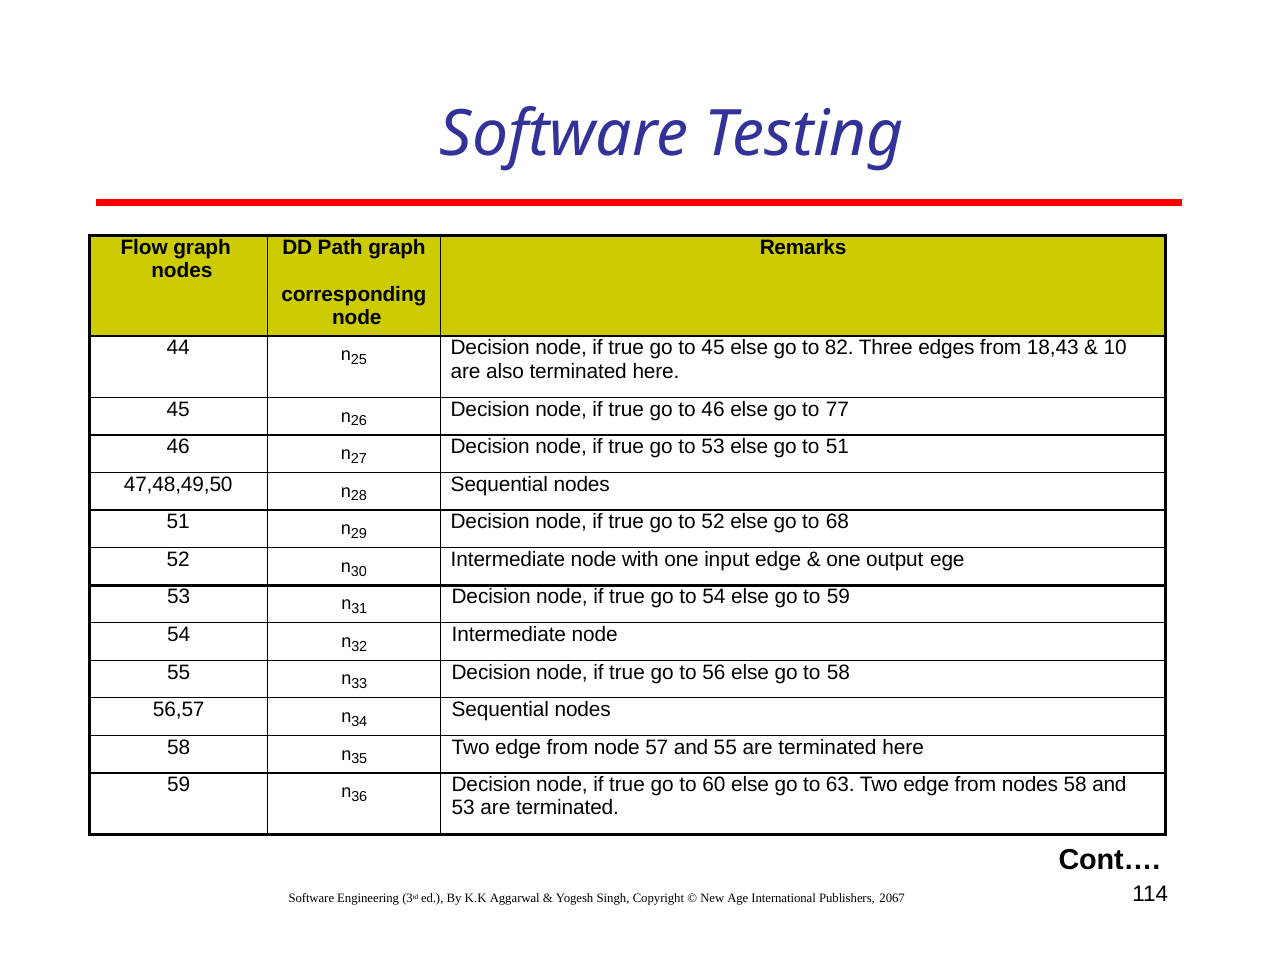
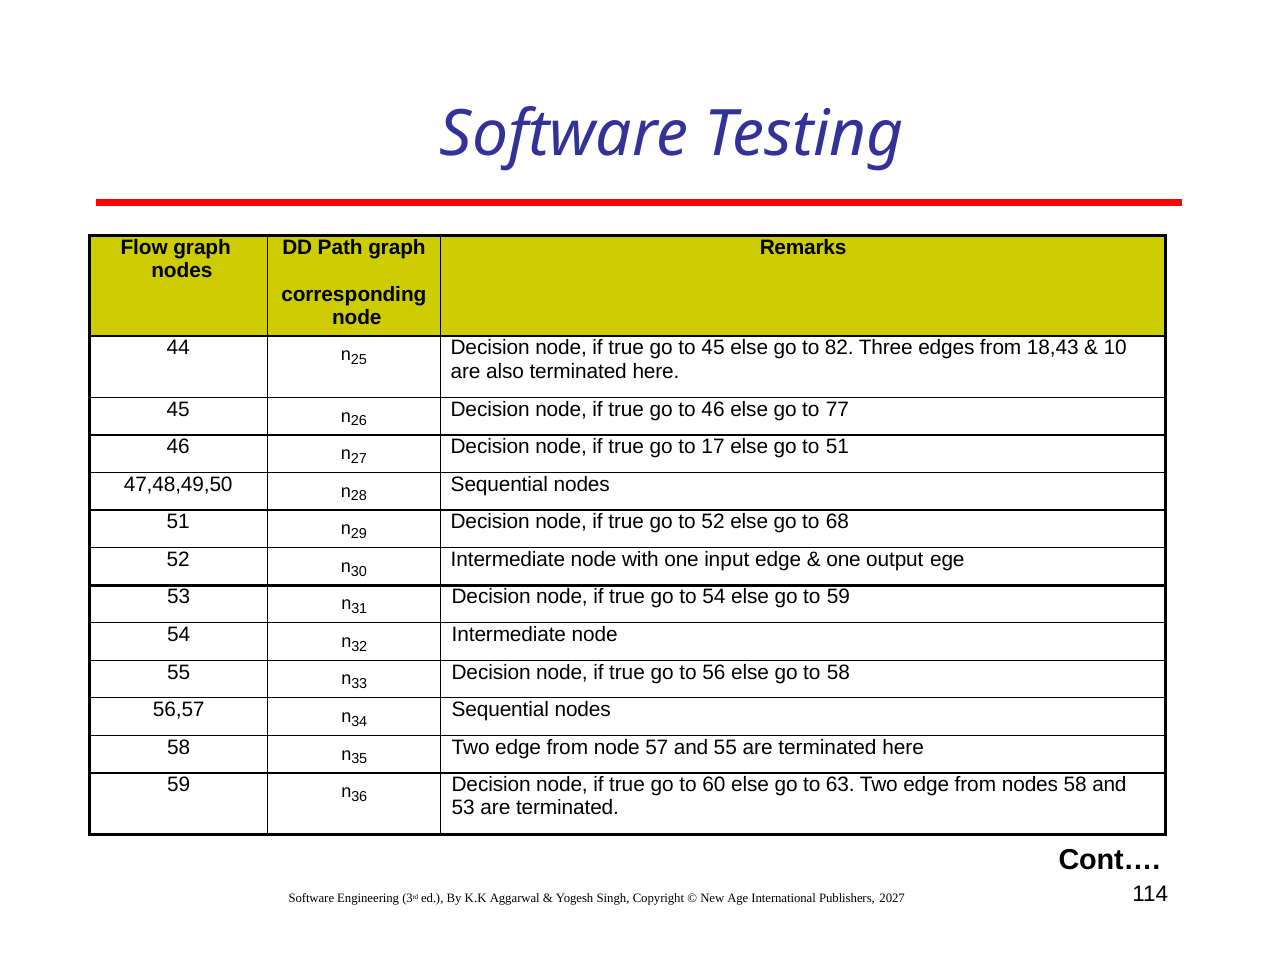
to 53: 53 -> 17
2067: 2067 -> 2027
